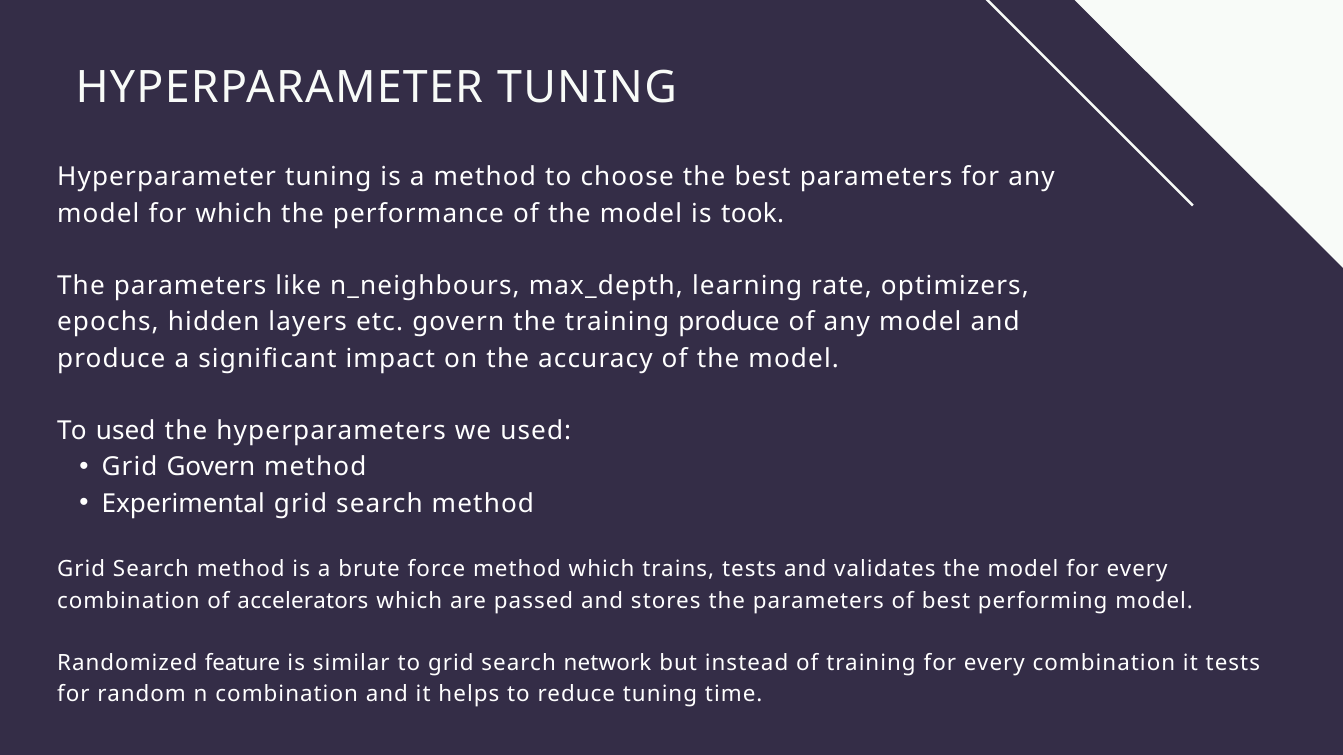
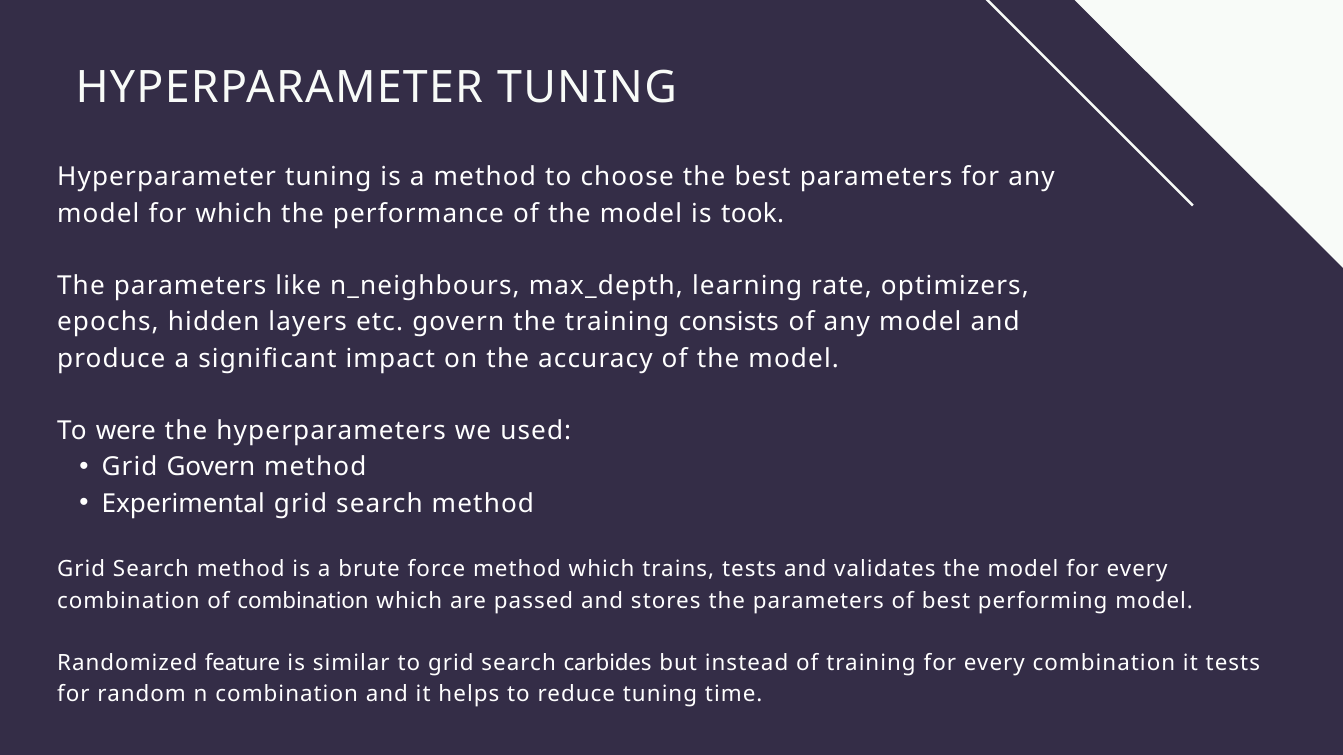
training produce: produce -> consists
To used: used -> were
of accelerators: accelerators -> combination
network: network -> carbides
